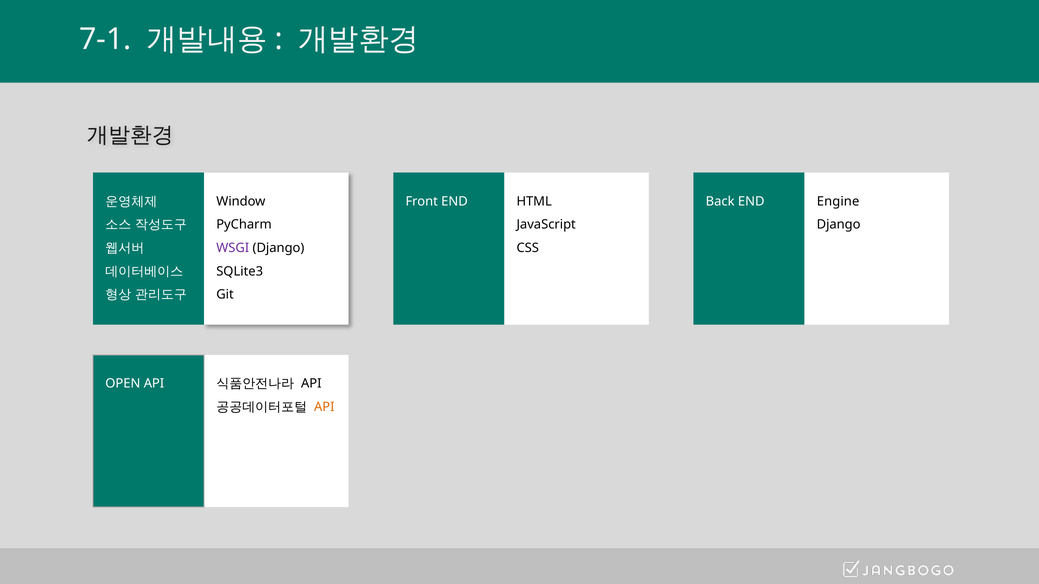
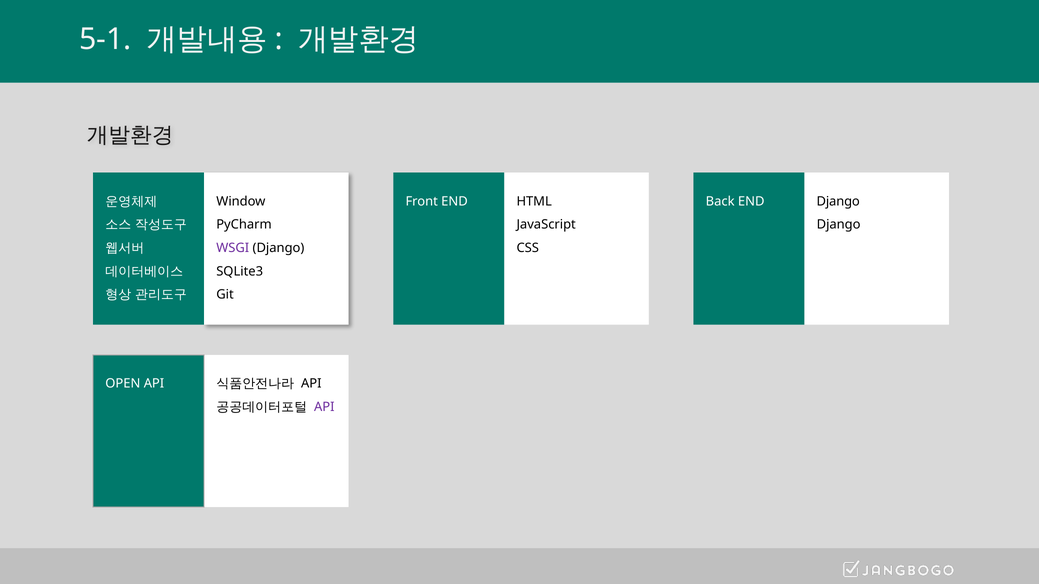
7-1: 7-1 -> 5-1
END Engine: Engine -> Django
API at (324, 407) colour: orange -> purple
